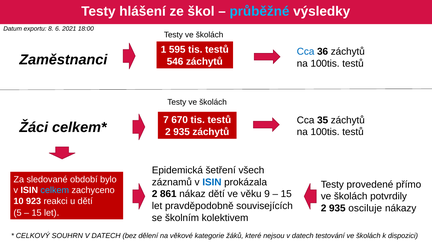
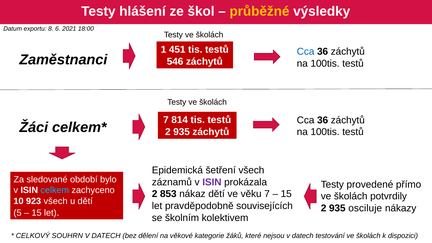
průběžné colour: light blue -> yellow
595: 595 -> 451
670: 670 -> 814
35 at (323, 120): 35 -> 36
ISIN at (212, 182) colour: blue -> purple
861: 861 -> 853
věku 9: 9 -> 7
923 reakci: reakci -> všech
